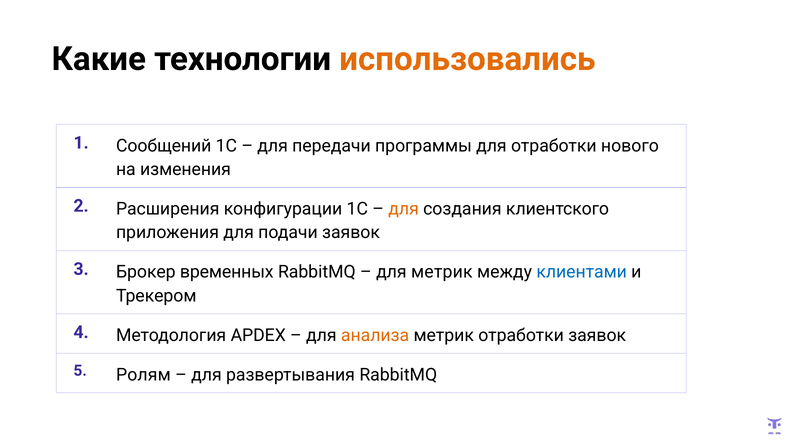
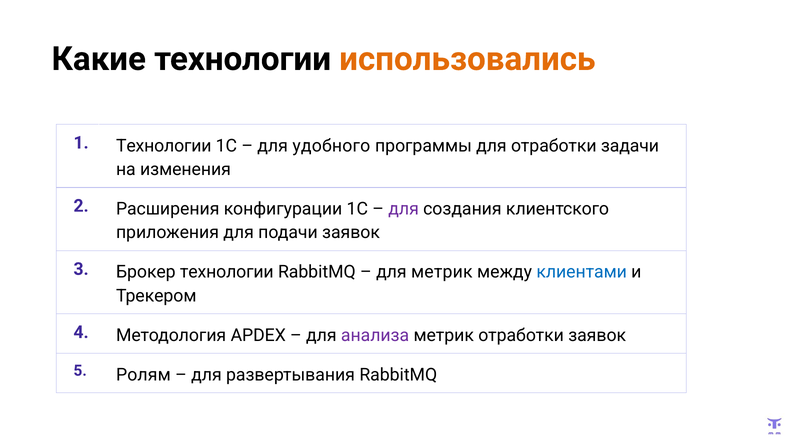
1 Сообщений: Сообщений -> Технологии
передачи: передачи -> удобного
нового: нового -> задачи
для at (404, 209) colour: orange -> purple
Брокер временных: временных -> технологии
анализа colour: orange -> purple
